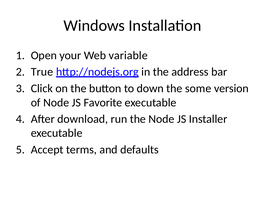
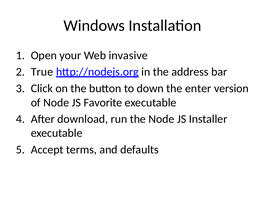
variable: variable -> invasive
some: some -> enter
